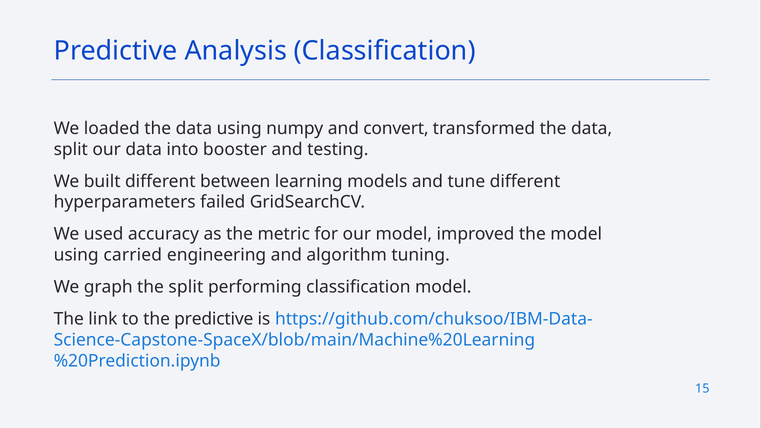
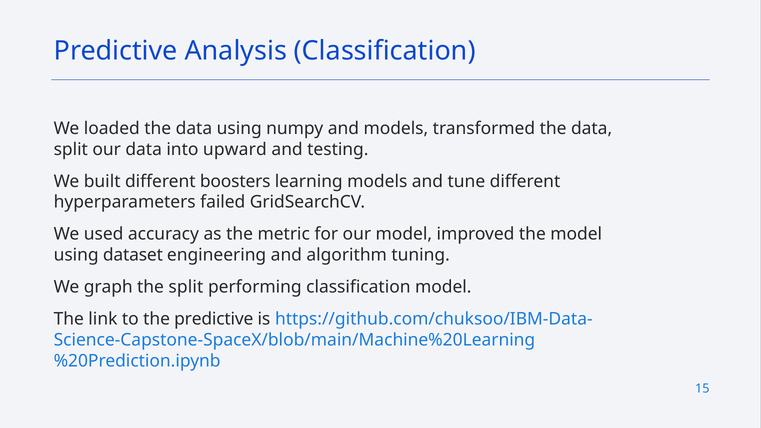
and convert: convert -> models
booster: booster -> upward
between: between -> boosters
carried: carried -> dataset
